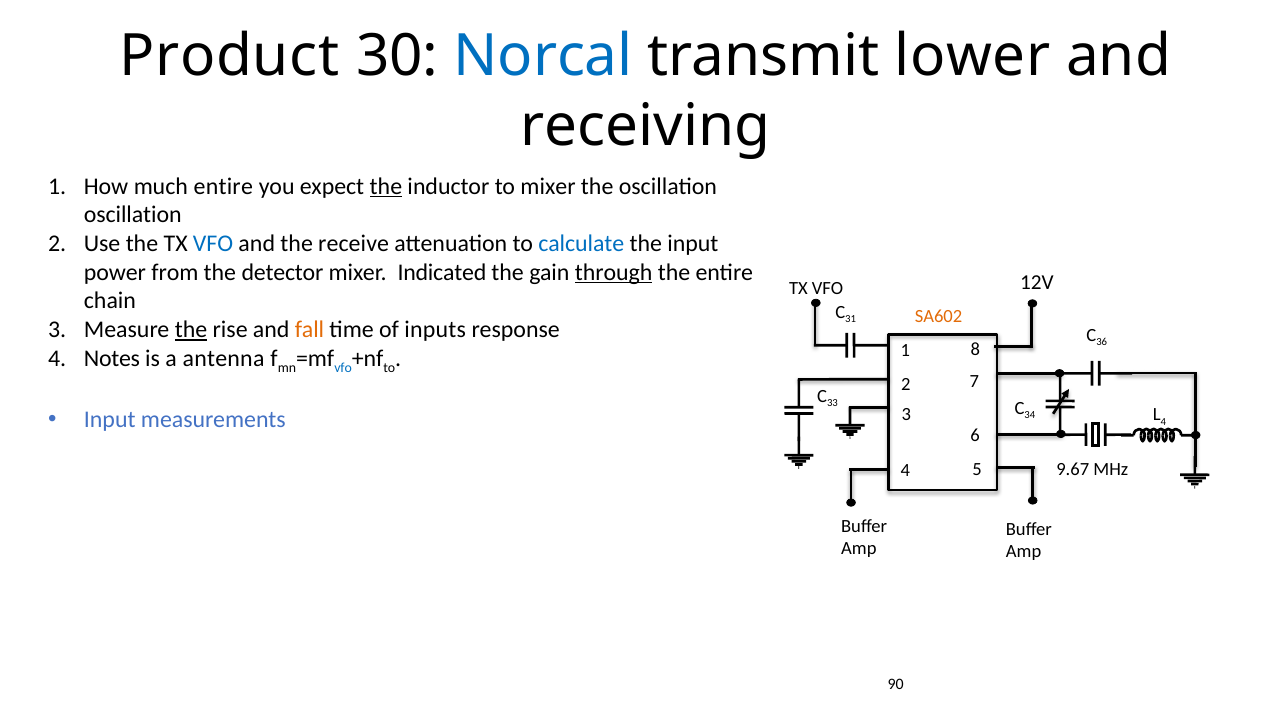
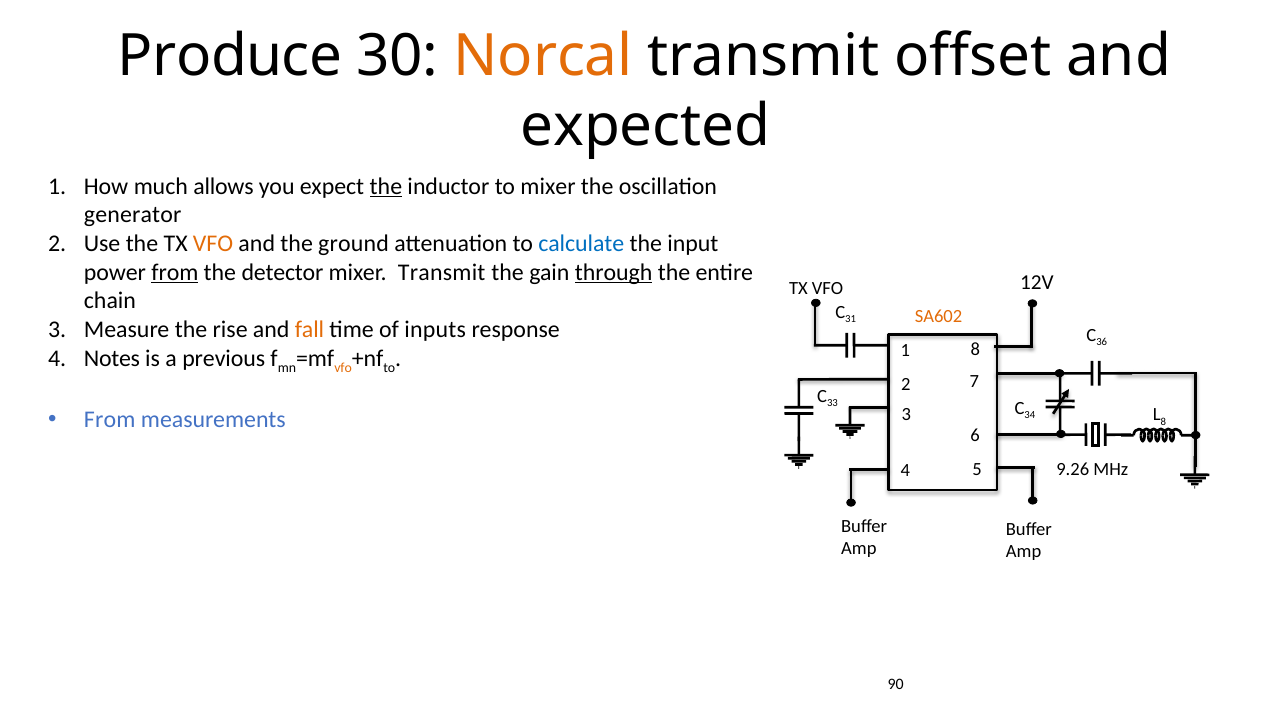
Product: Product -> Produce
Norcal colour: blue -> orange
lower: lower -> offset
receiving: receiving -> expected
much entire: entire -> allows
oscillation at (133, 215): oscillation -> generator
VFO at (213, 244) colour: blue -> orange
receive: receive -> ground
from at (175, 272) underline: none -> present
mixer Indicated: Indicated -> Transmit
the at (191, 330) underline: present -> none
antenna: antenna -> previous
vfo at (343, 368) colour: blue -> orange
4 at (1163, 422): 4 -> 8
Input at (110, 420): Input -> From
9.67: 9.67 -> 9.26
